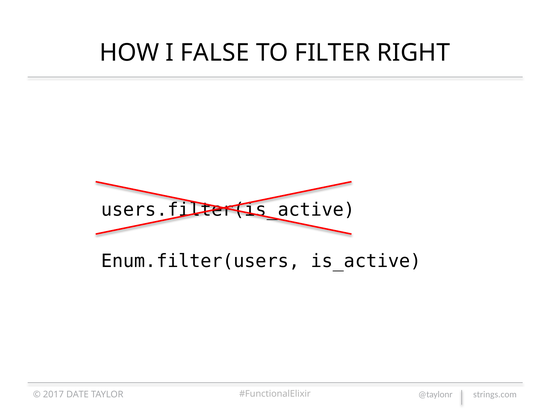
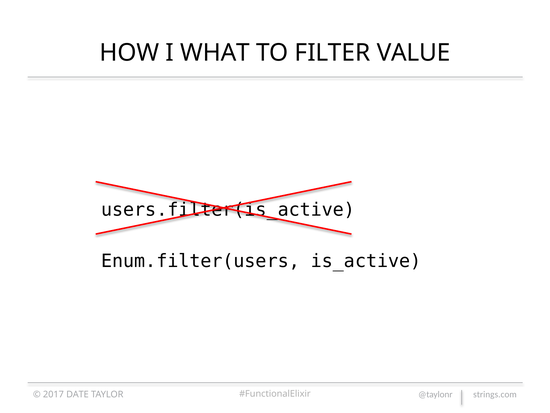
FALSE: FALSE -> WHAT
RIGHT: RIGHT -> VALUE
